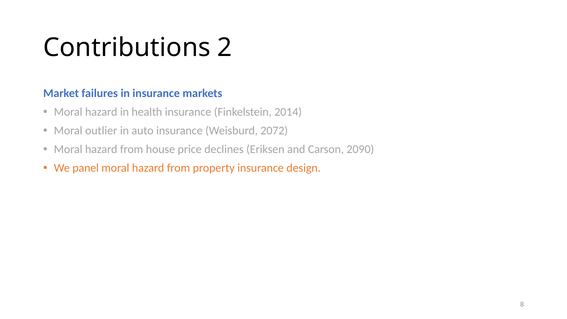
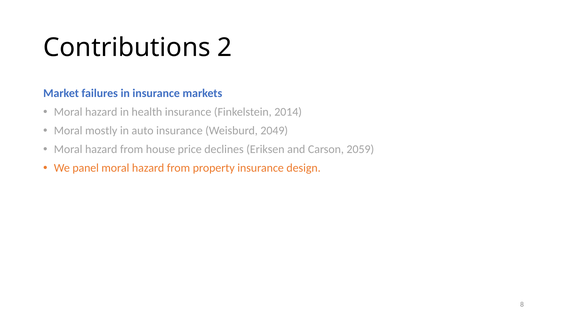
outlier: outlier -> mostly
2072: 2072 -> 2049
2090: 2090 -> 2059
